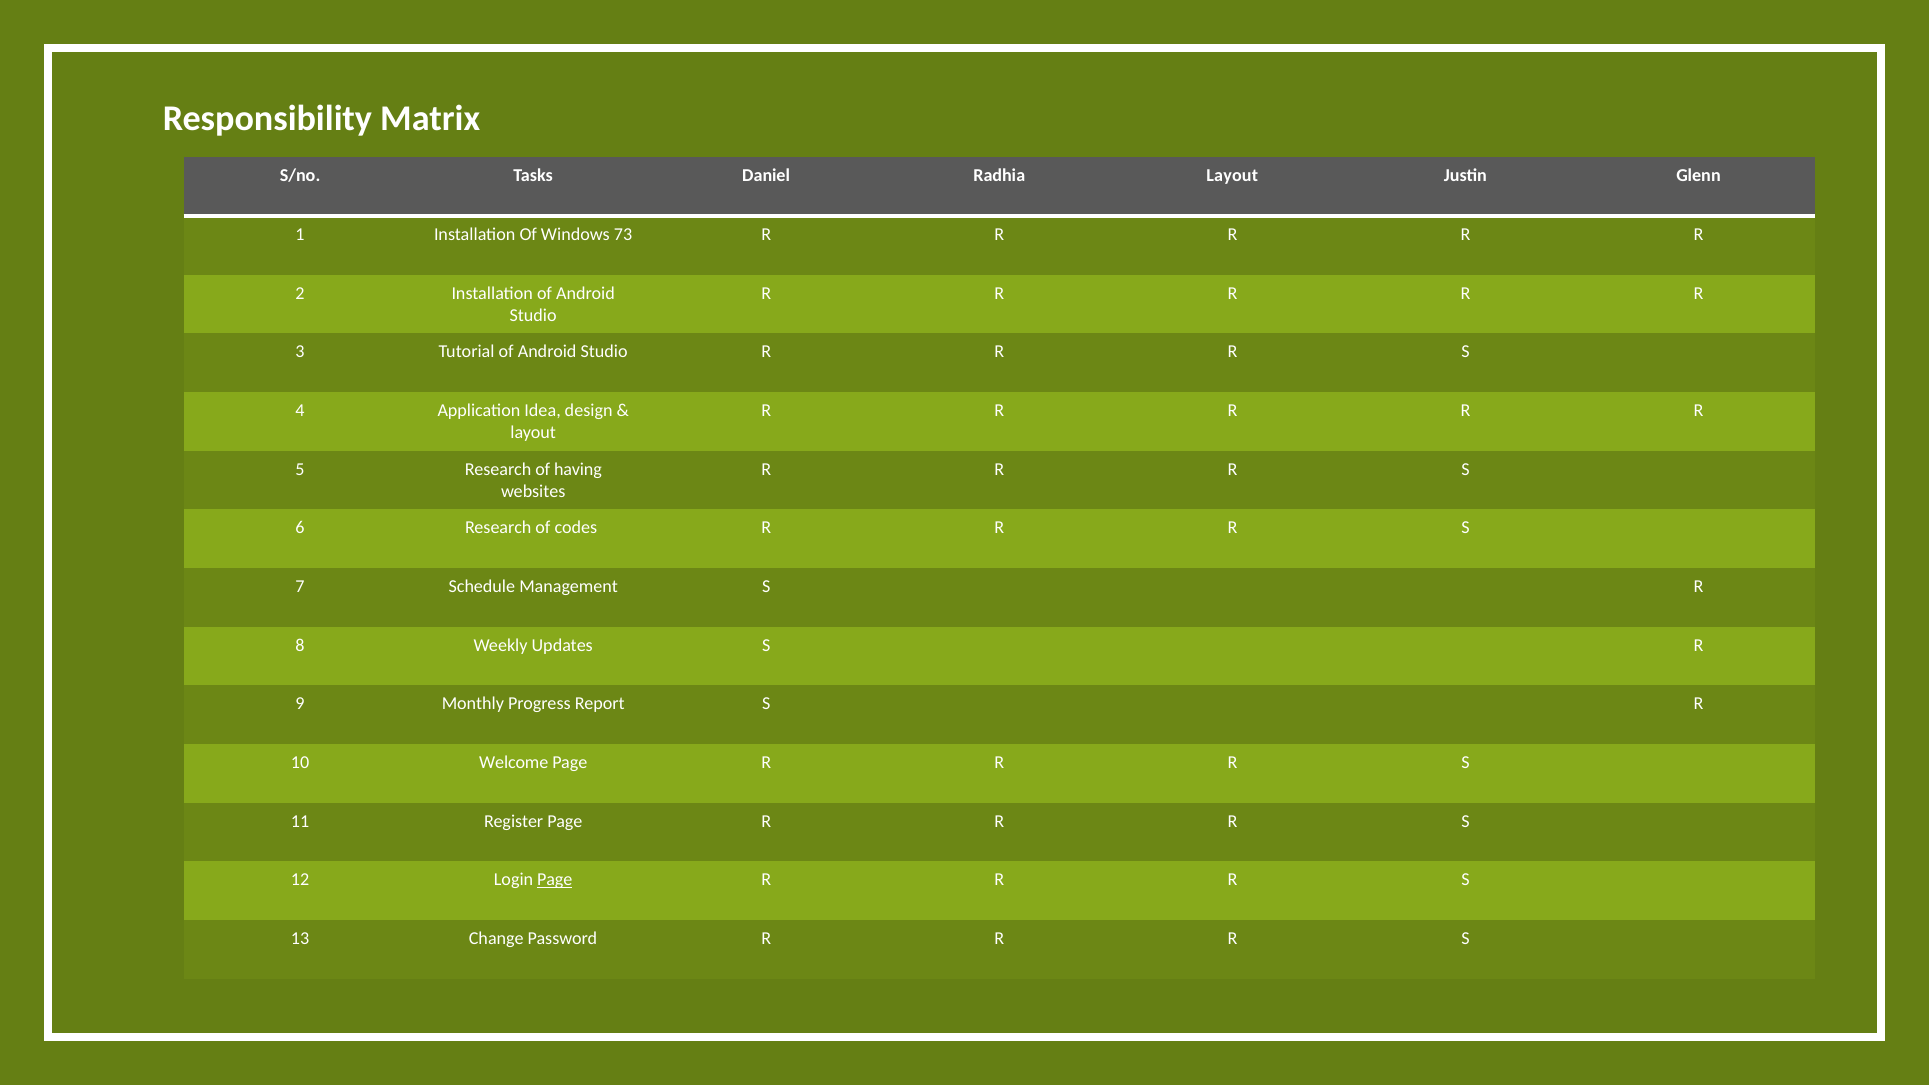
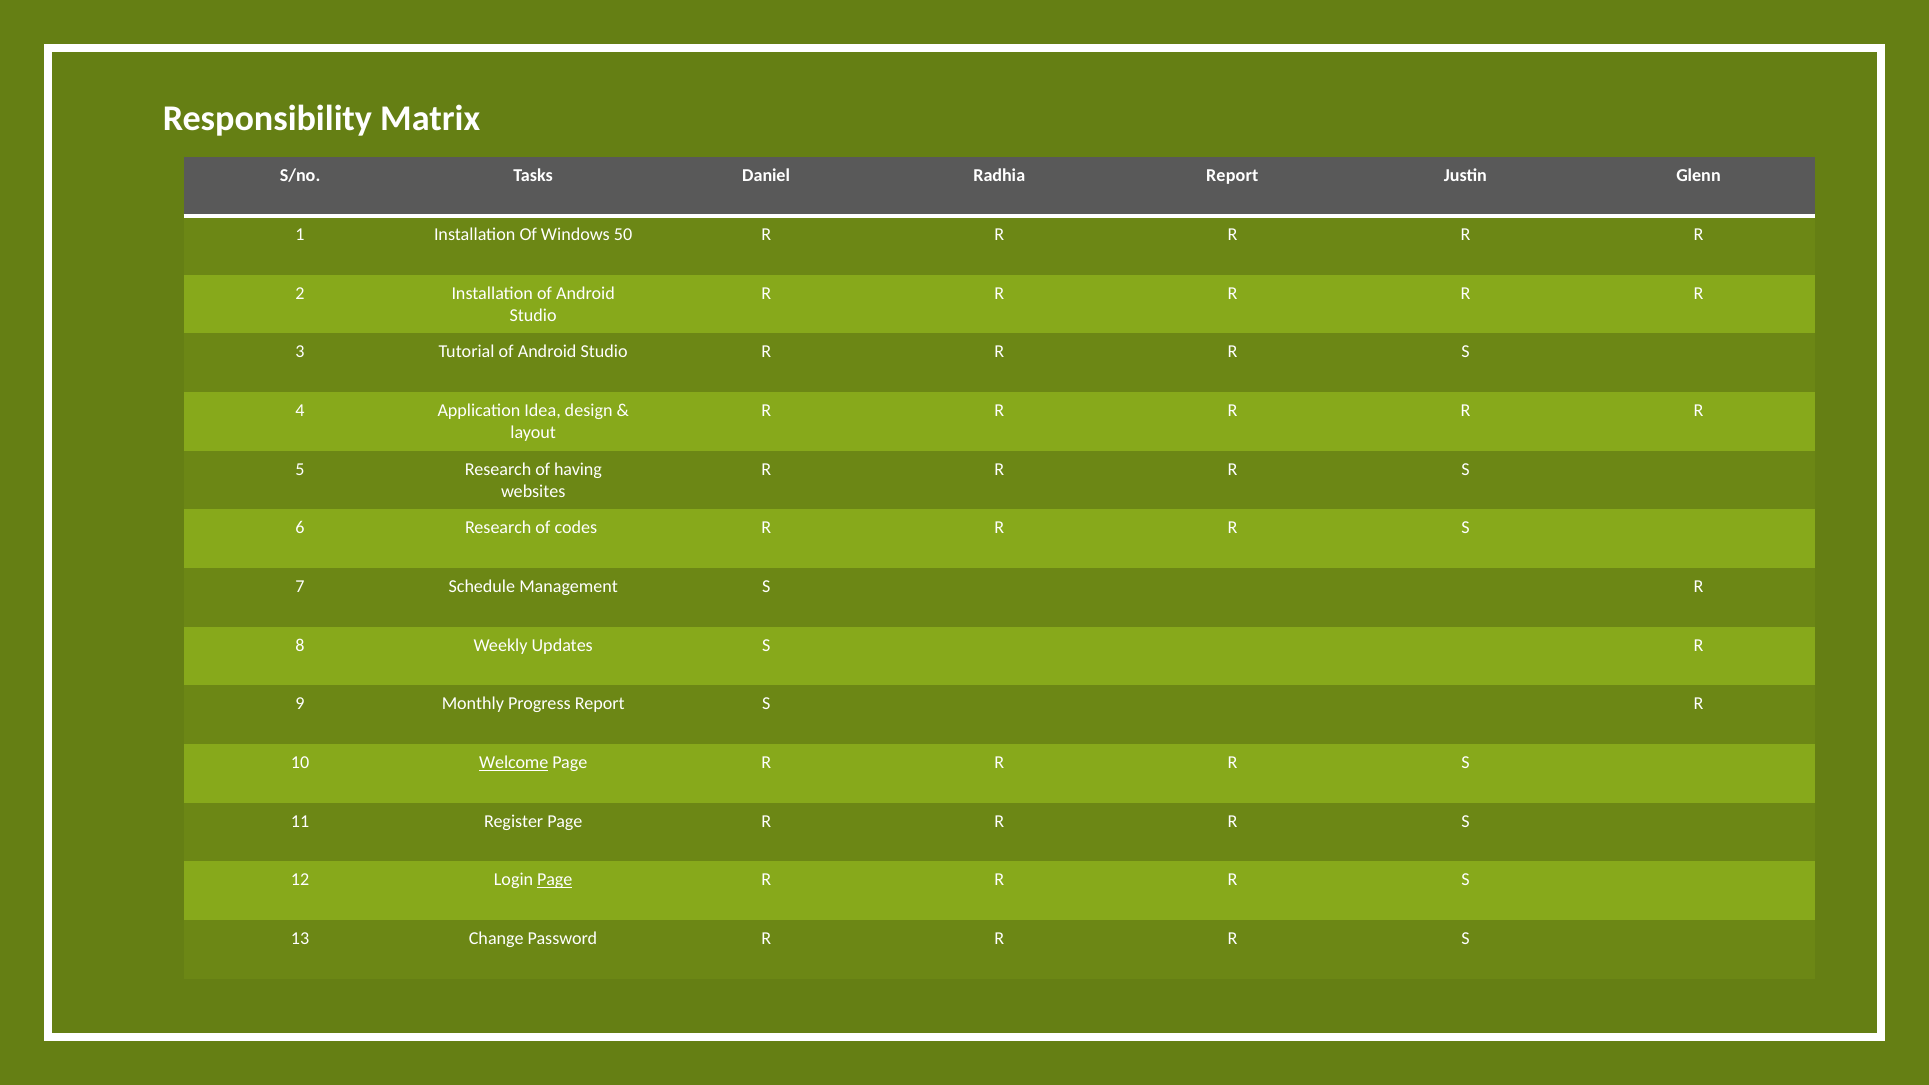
Radhia Layout: Layout -> Report
73: 73 -> 50
Welcome underline: none -> present
